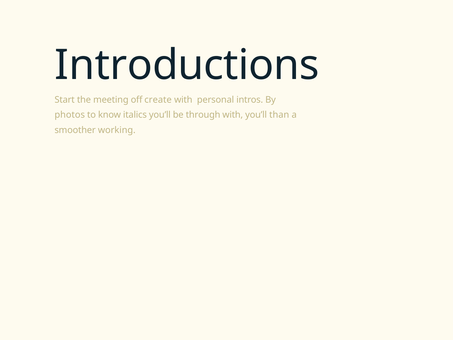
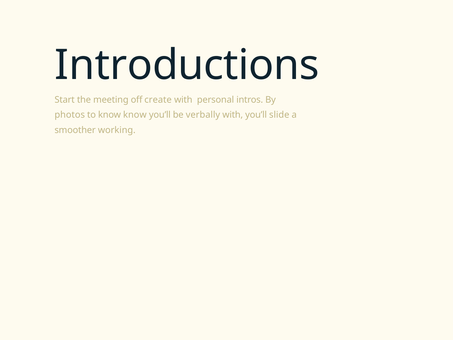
know italics: italics -> know
through: through -> verbally
than: than -> slide
